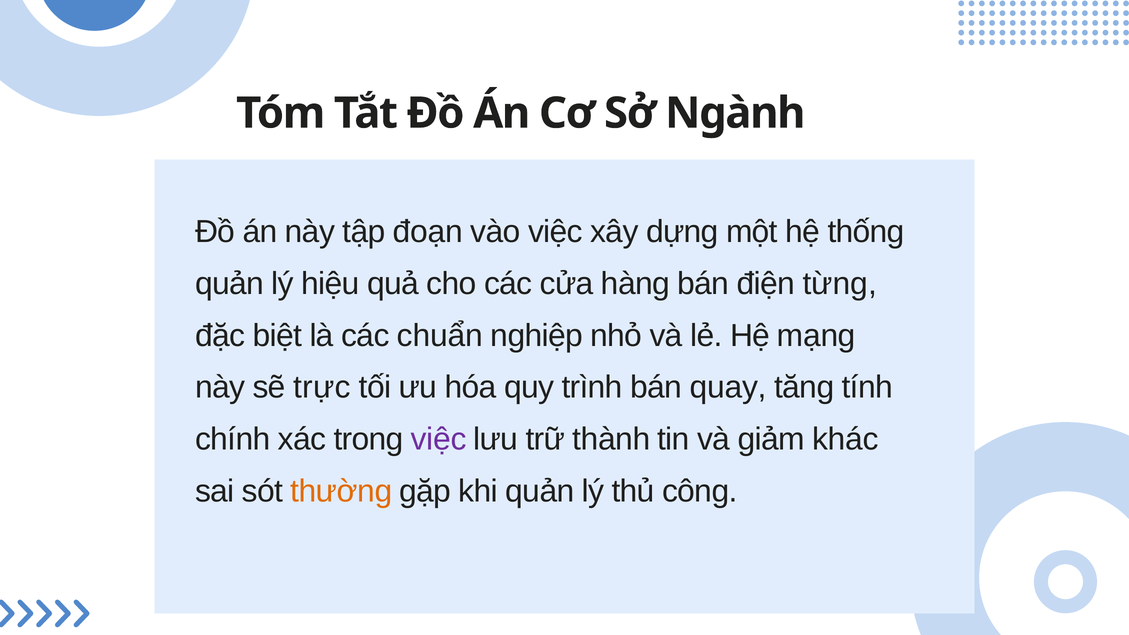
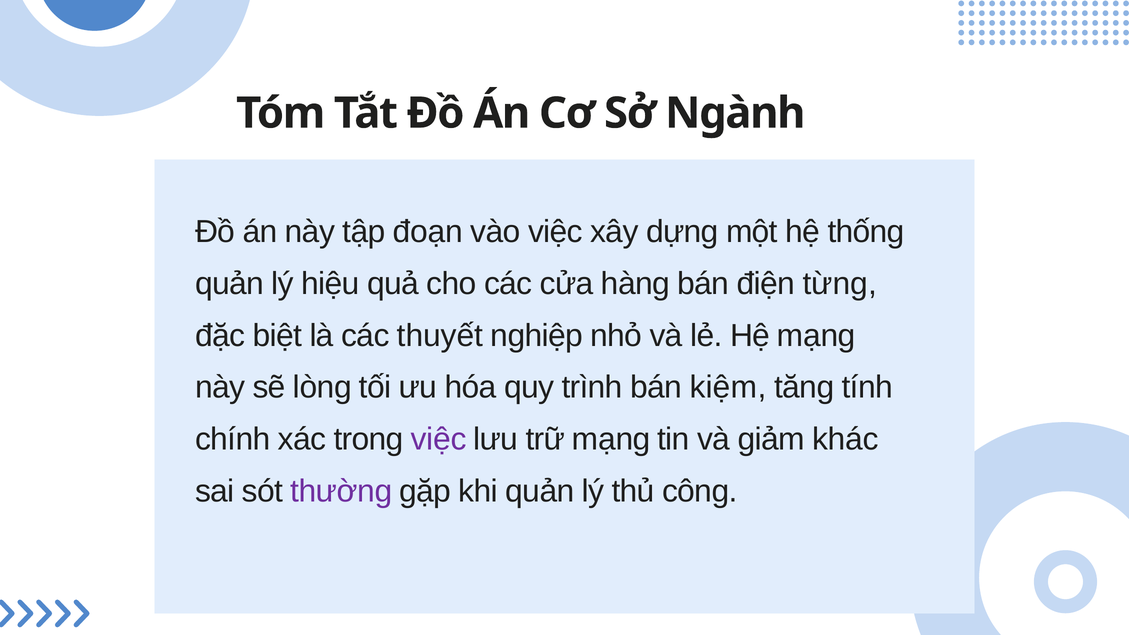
chuẩn: chuẩn -> thuyết
trực: trực -> lòng
quay: quay -> kiệm
trữ thành: thành -> mạng
thường colour: orange -> purple
